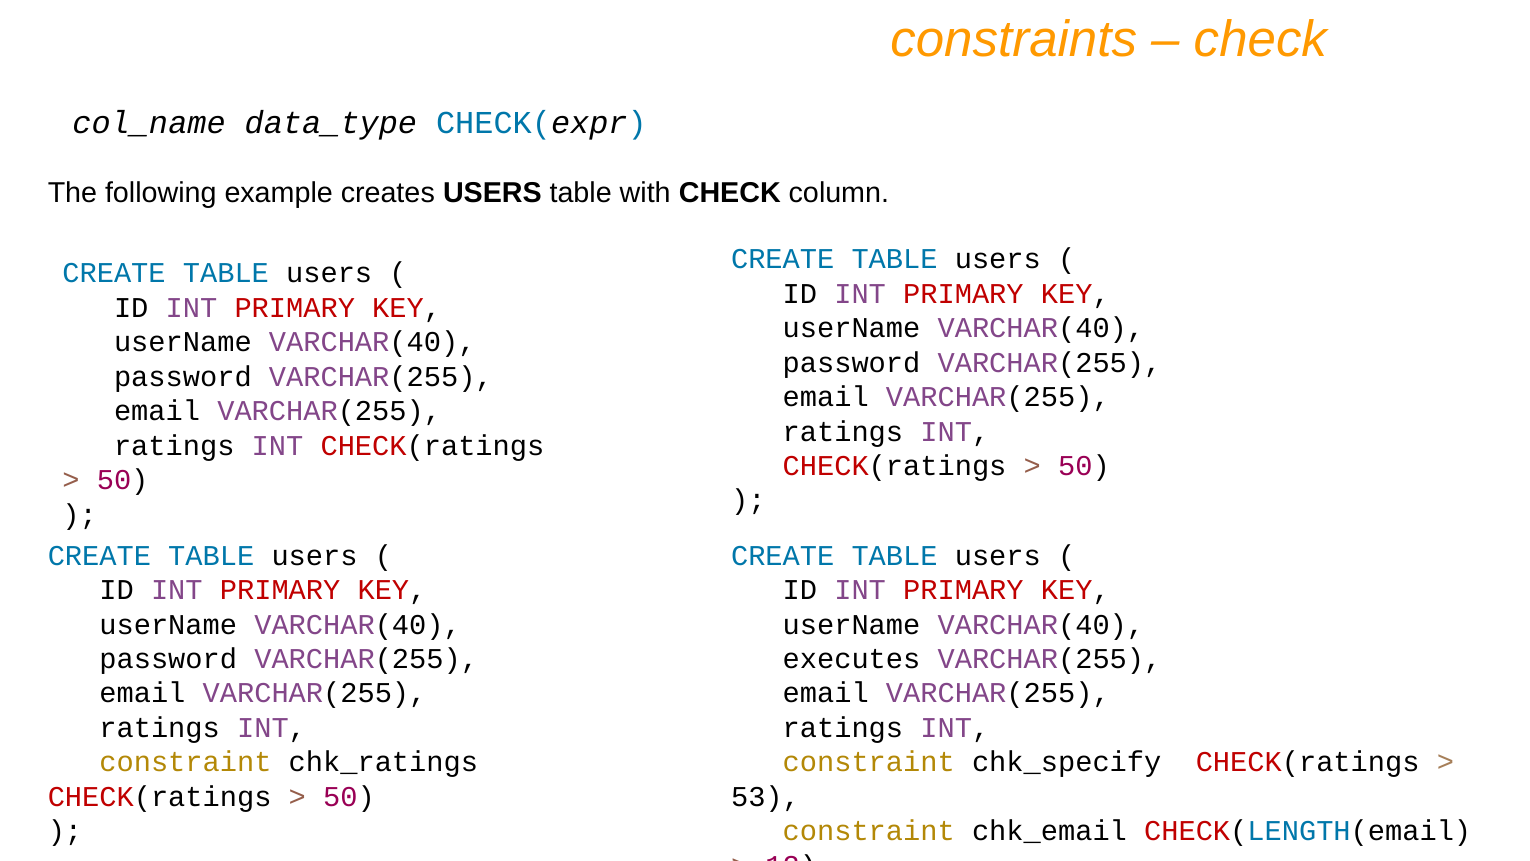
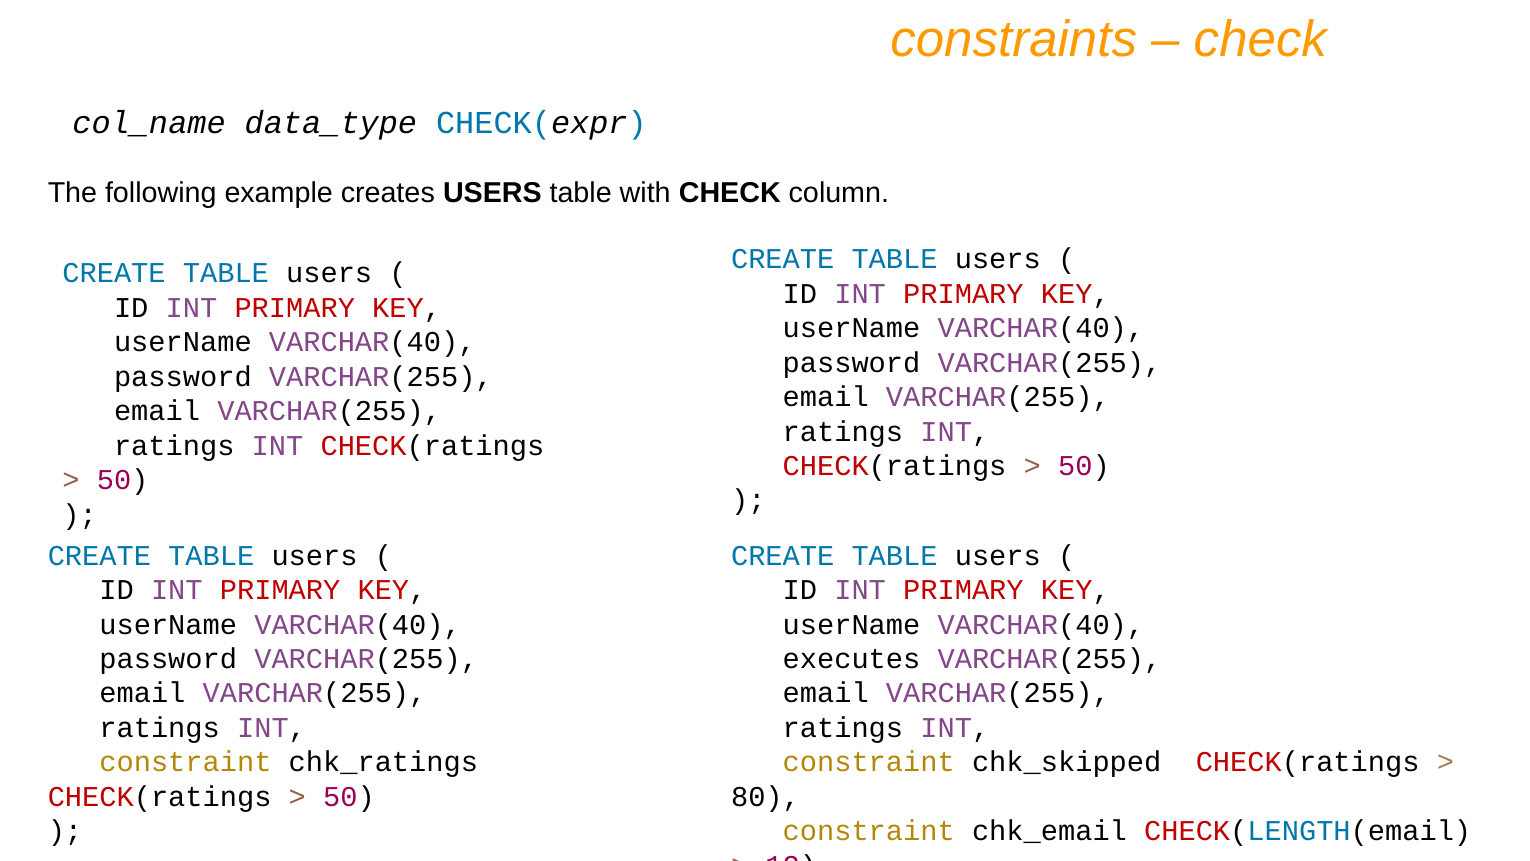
chk_specify: chk_specify -> chk_skipped
53: 53 -> 80
